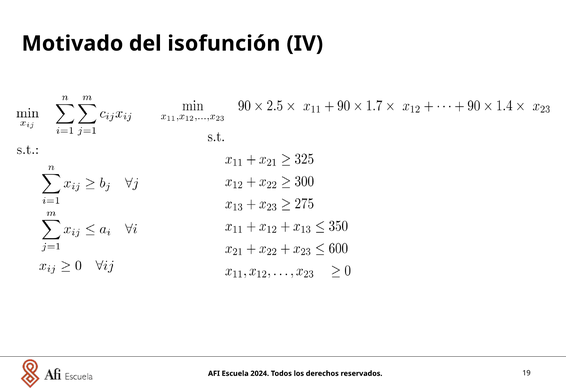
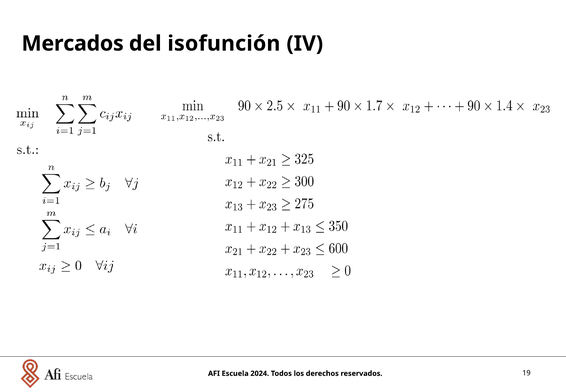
Motivado: Motivado -> Mercados
